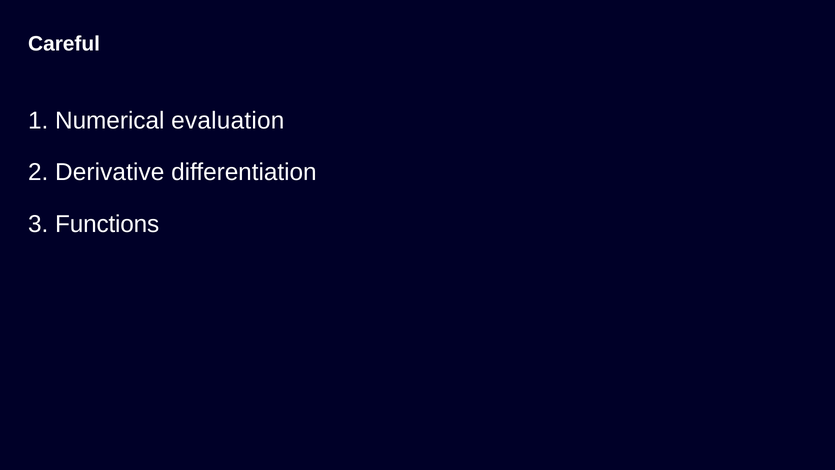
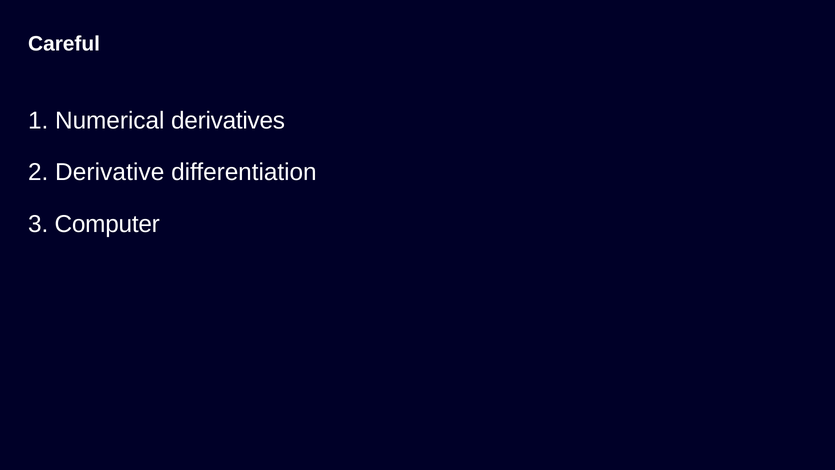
evaluation: evaluation -> derivatives
Functions: Functions -> Computer
